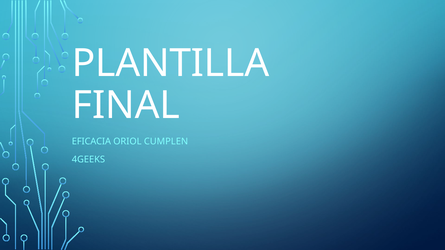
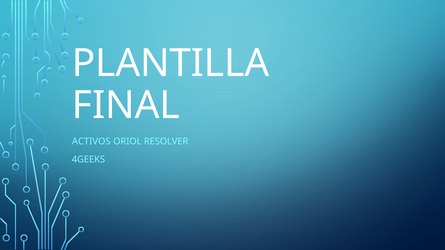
EFICACIA: EFICACIA -> ACTIVOS
CUMPLEN: CUMPLEN -> RESOLVER
